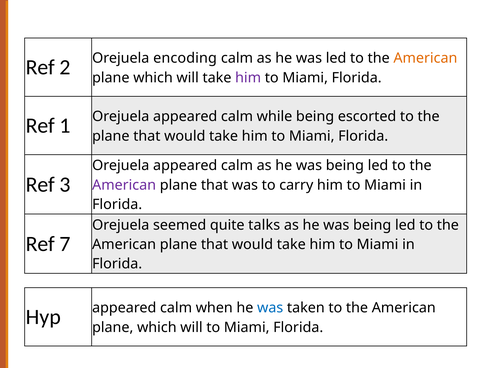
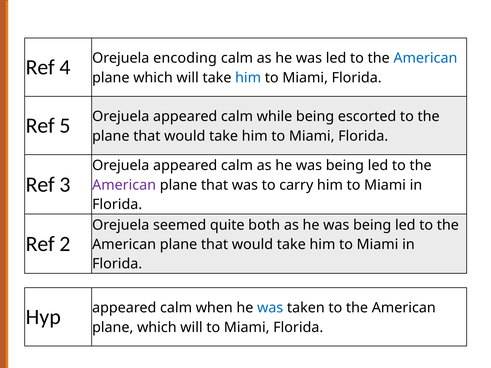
2: 2 -> 4
American at (425, 58) colour: orange -> blue
him at (248, 78) colour: purple -> blue
1: 1 -> 5
talks: talks -> both
7: 7 -> 2
